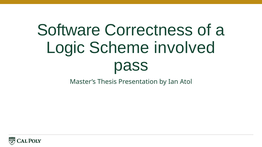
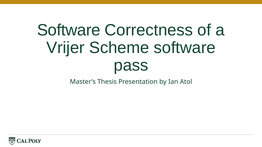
Logic: Logic -> Vrijer
Scheme involved: involved -> software
